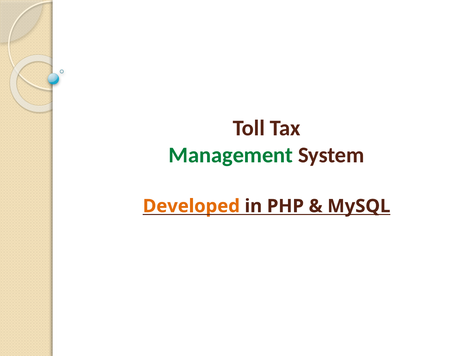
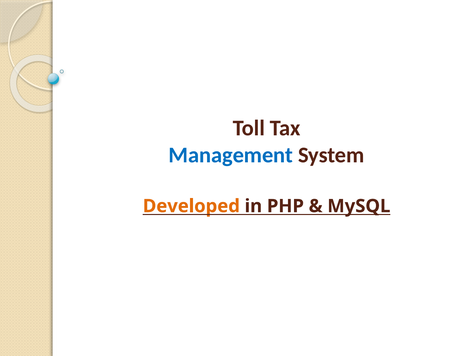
Management colour: green -> blue
